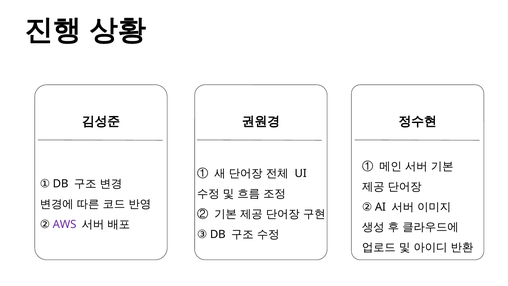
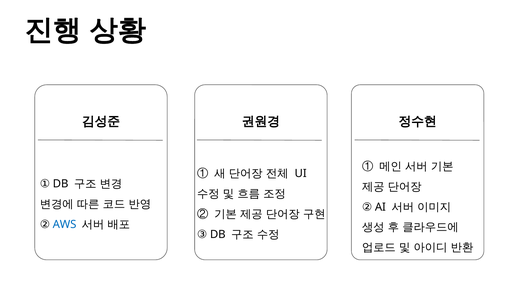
AWS colour: purple -> blue
